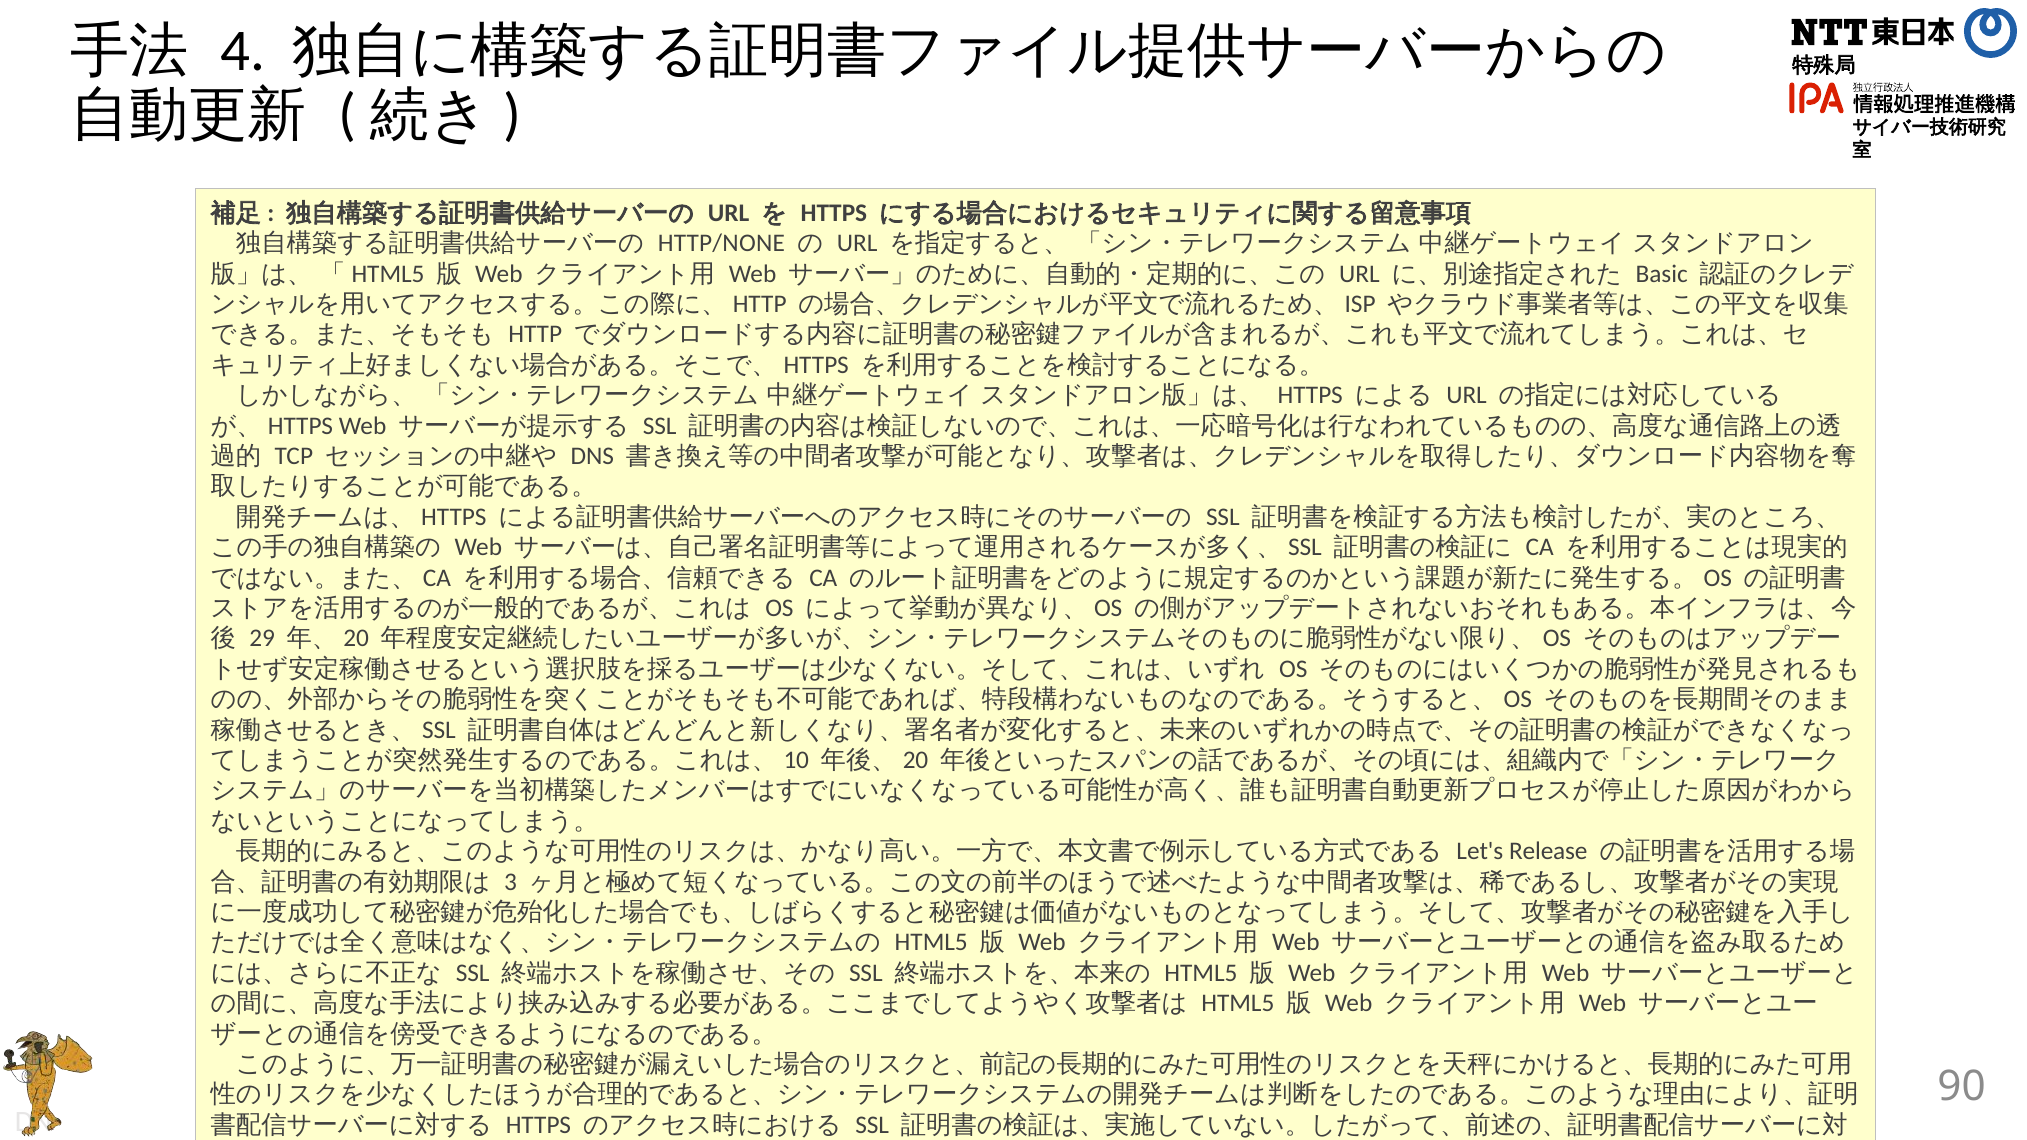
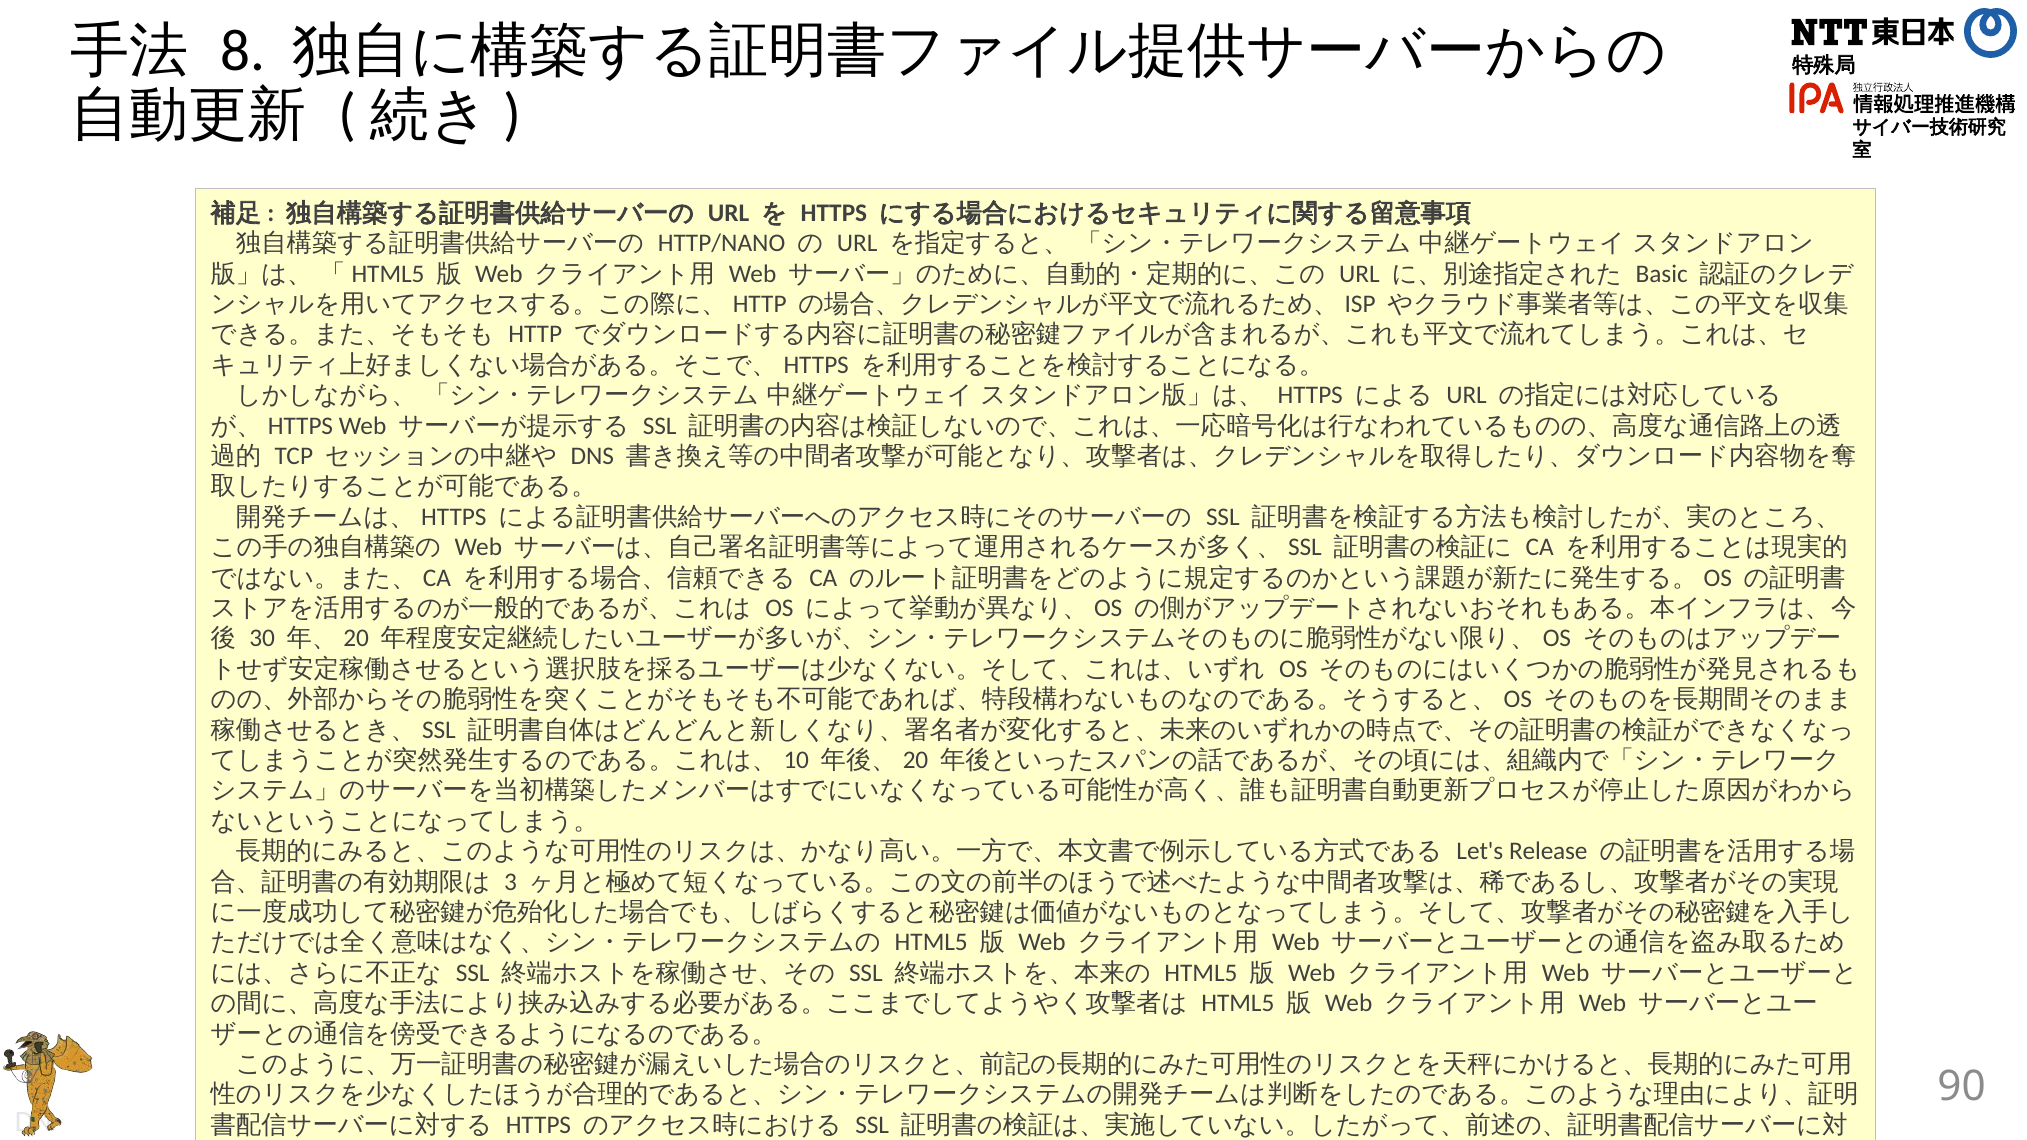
4: 4 -> 8
HTTP/NONE: HTTP/NONE -> HTTP/NANO
29: 29 -> 30
